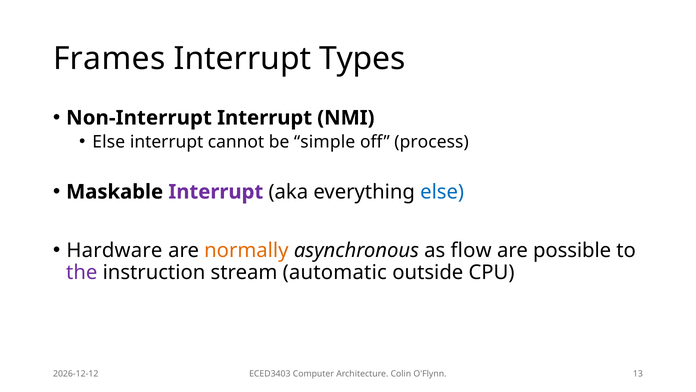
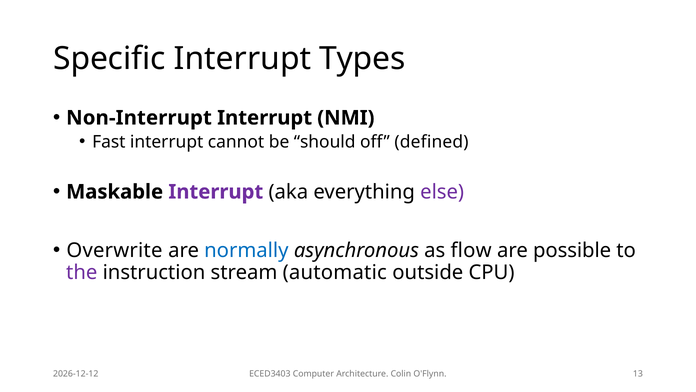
Frames: Frames -> Specific
Else at (109, 142): Else -> Fast
simple: simple -> should
process: process -> defined
else at (442, 192) colour: blue -> purple
Hardware: Hardware -> Overwrite
normally colour: orange -> blue
